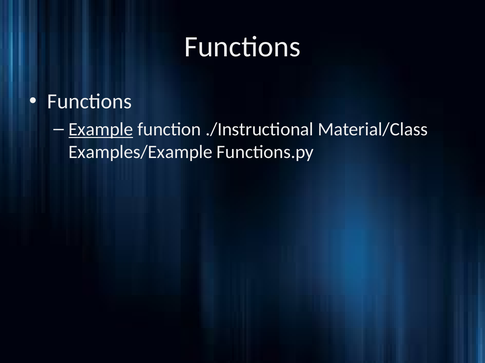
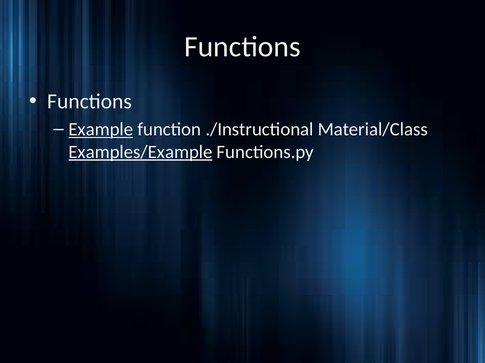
Examples/Example underline: none -> present
